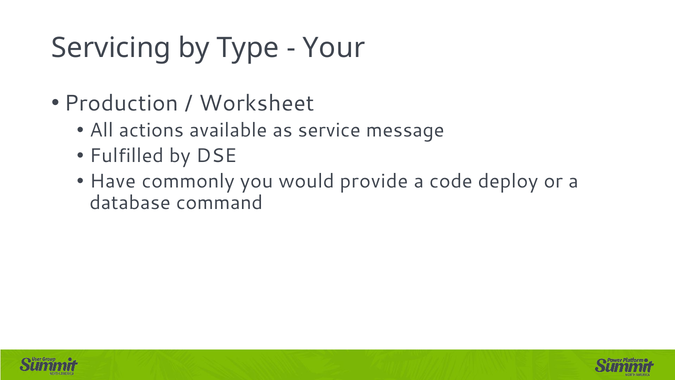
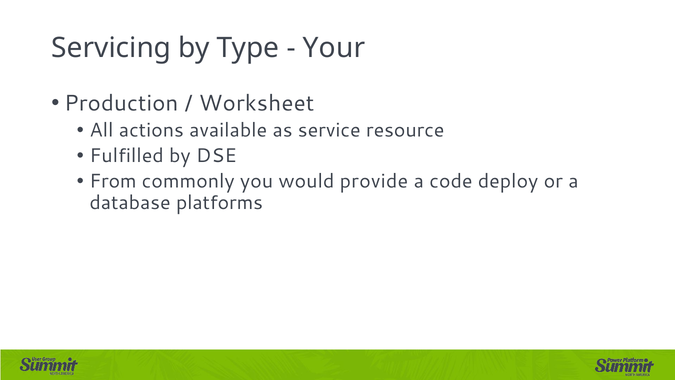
message: message -> resource
Have: Have -> From
command: command -> platforms
